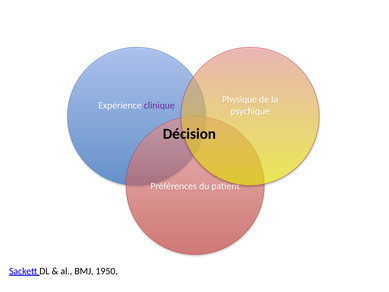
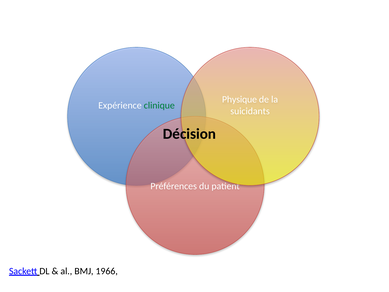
clinique colour: purple -> green
psychique: psychique -> suicidants
1950: 1950 -> 1966
